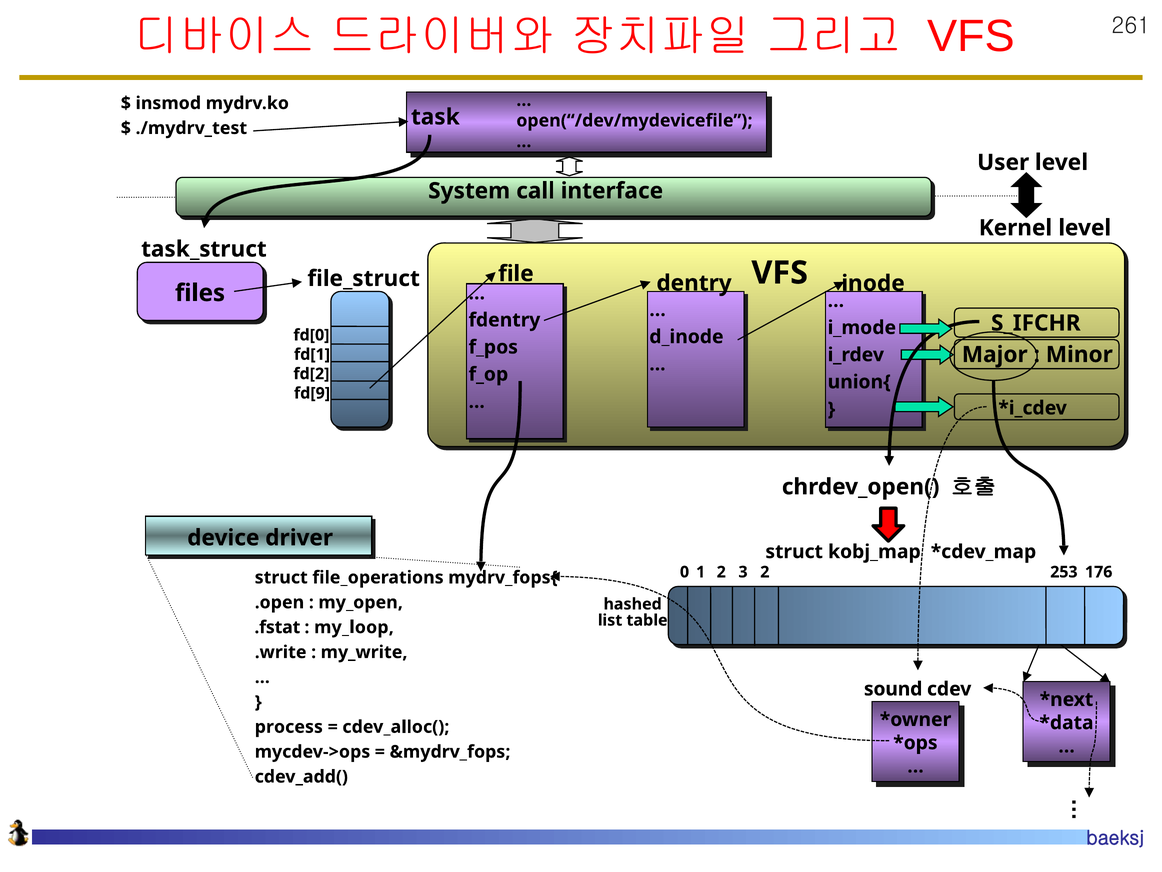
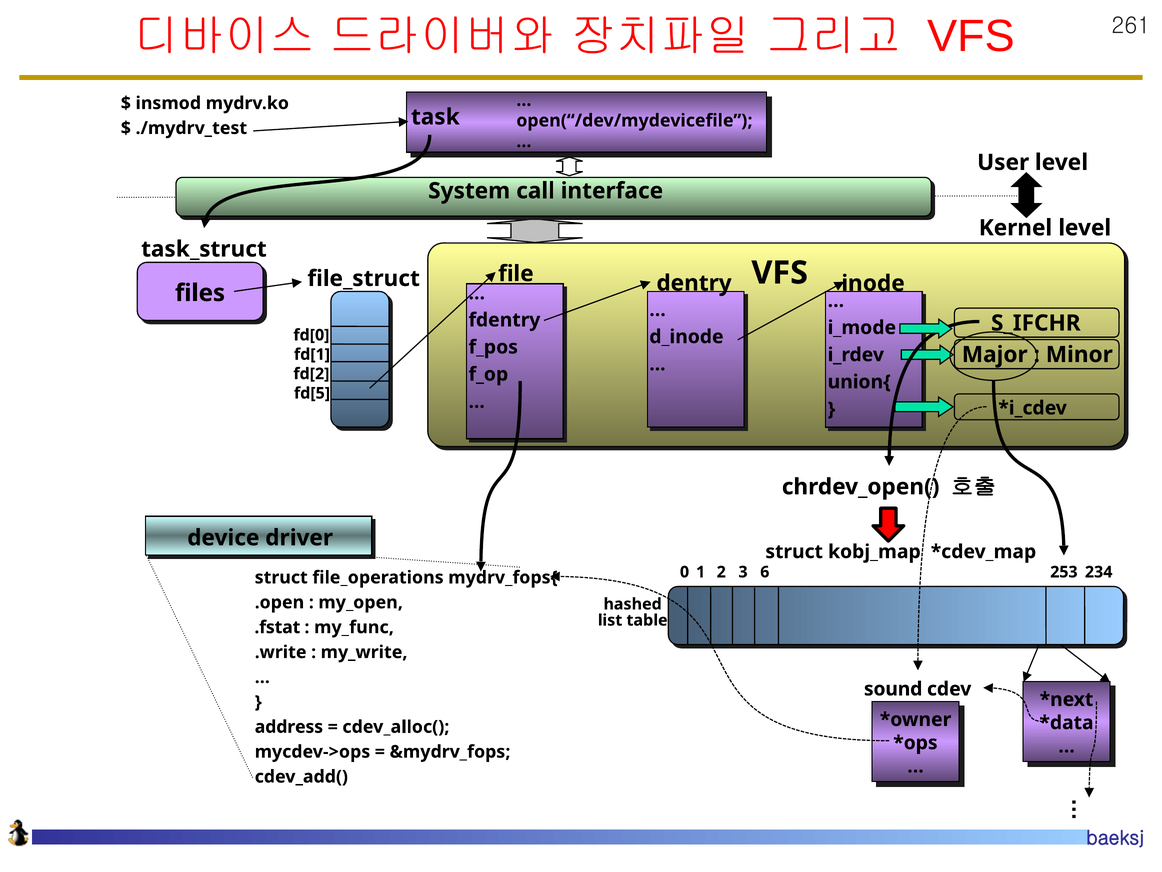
fd[9: fd[9 -> fd[5
3 2: 2 -> 6
176: 176 -> 234
my_loop: my_loop -> my_func
process: process -> address
